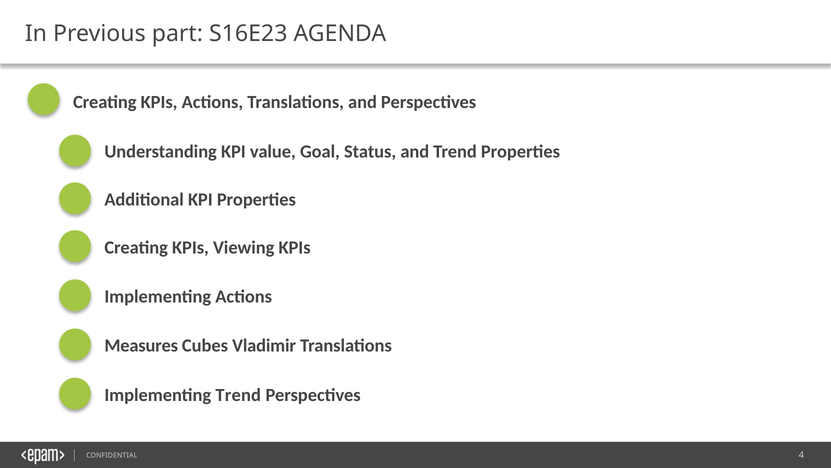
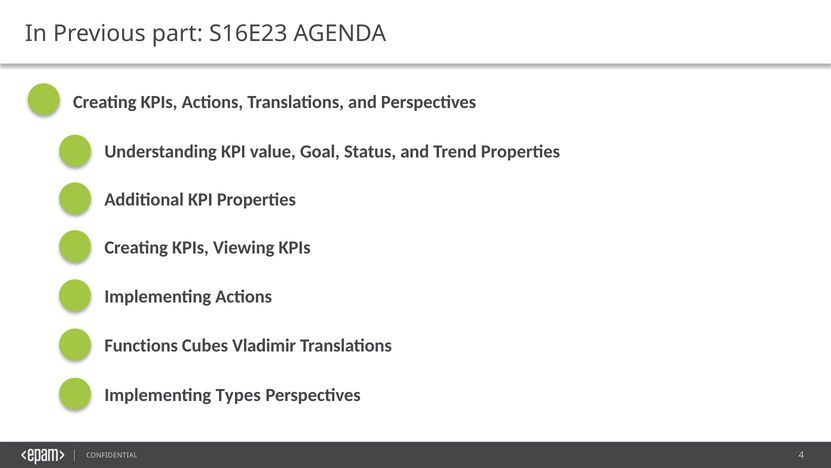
Measures: Measures -> Functions
Implementing Trend: Trend -> Types
